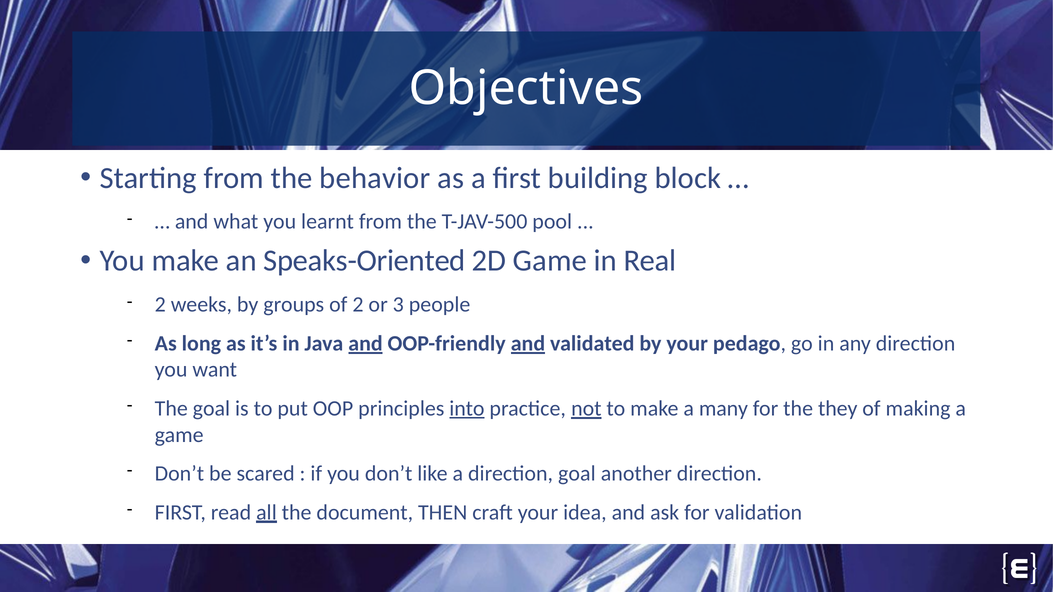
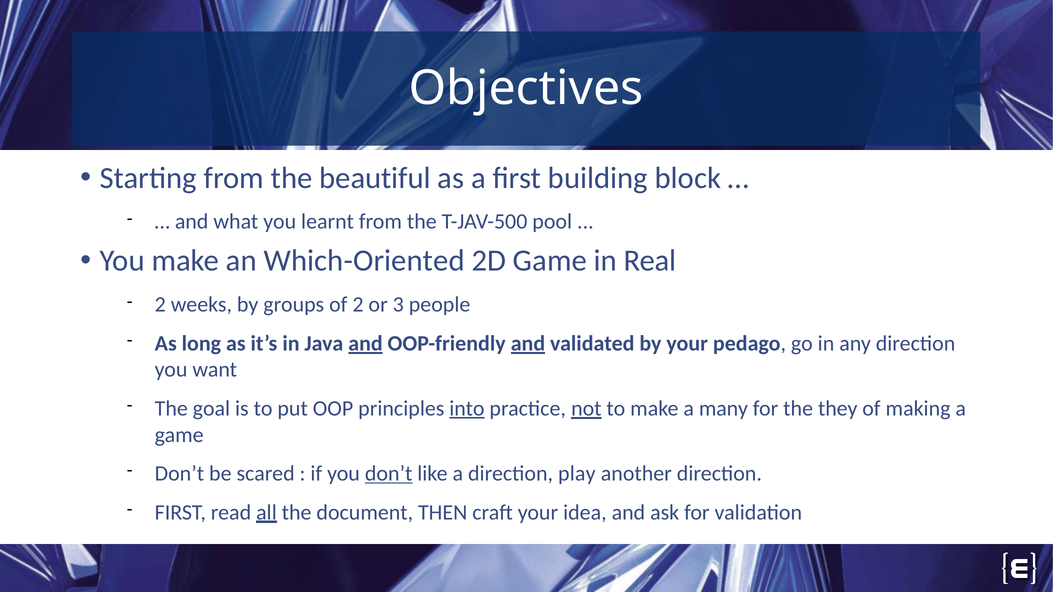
behavior: behavior -> beautiful
Speaks-Oriented: Speaks-Oriented -> Which-Oriented
don’t at (389, 474) underline: none -> present
direction goal: goal -> play
